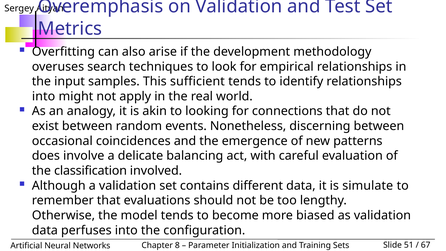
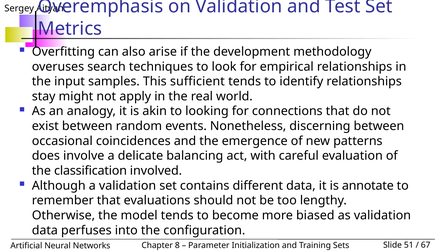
into at (44, 96): into -> stay
simulate: simulate -> annotate
